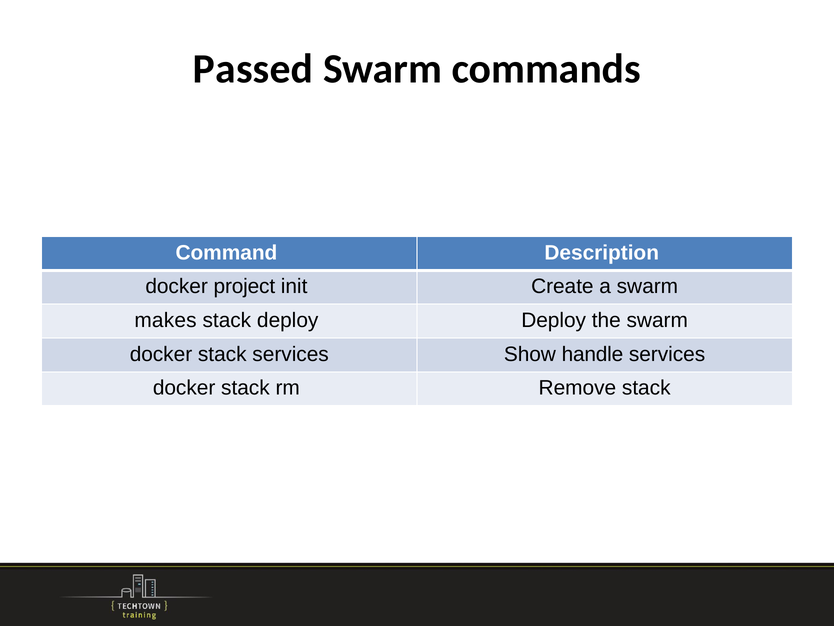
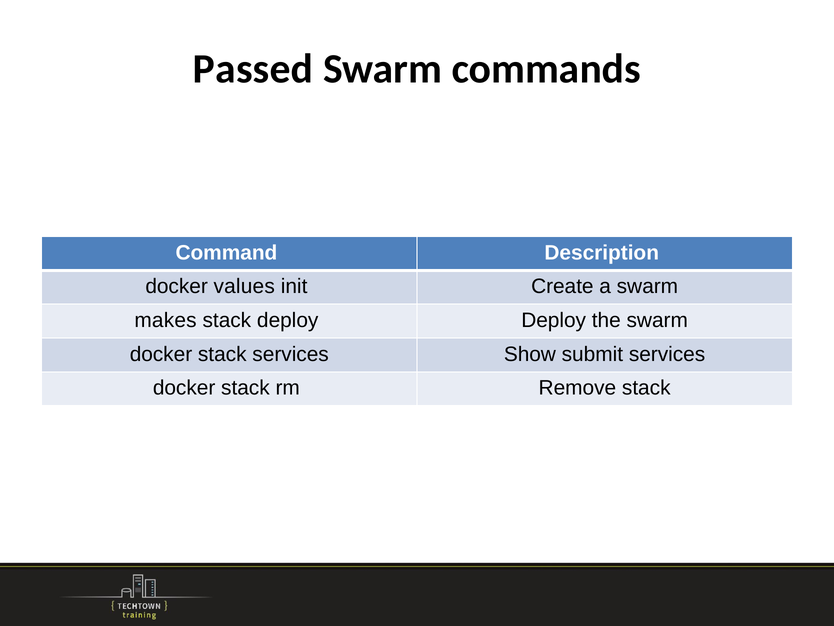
project: project -> values
handle: handle -> submit
